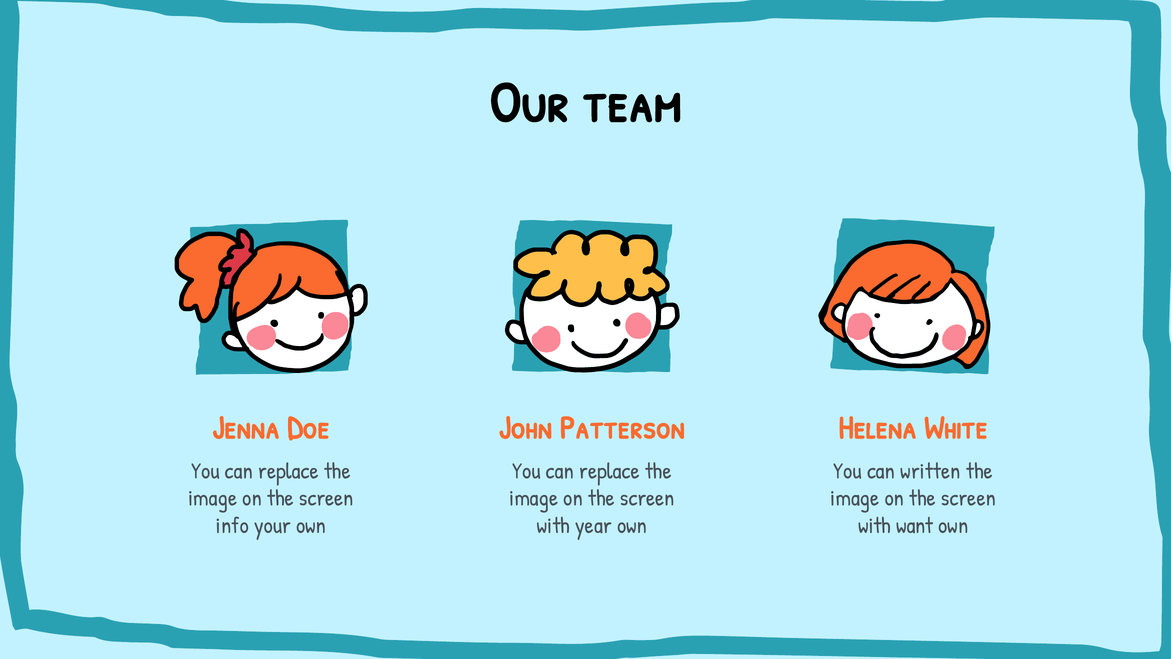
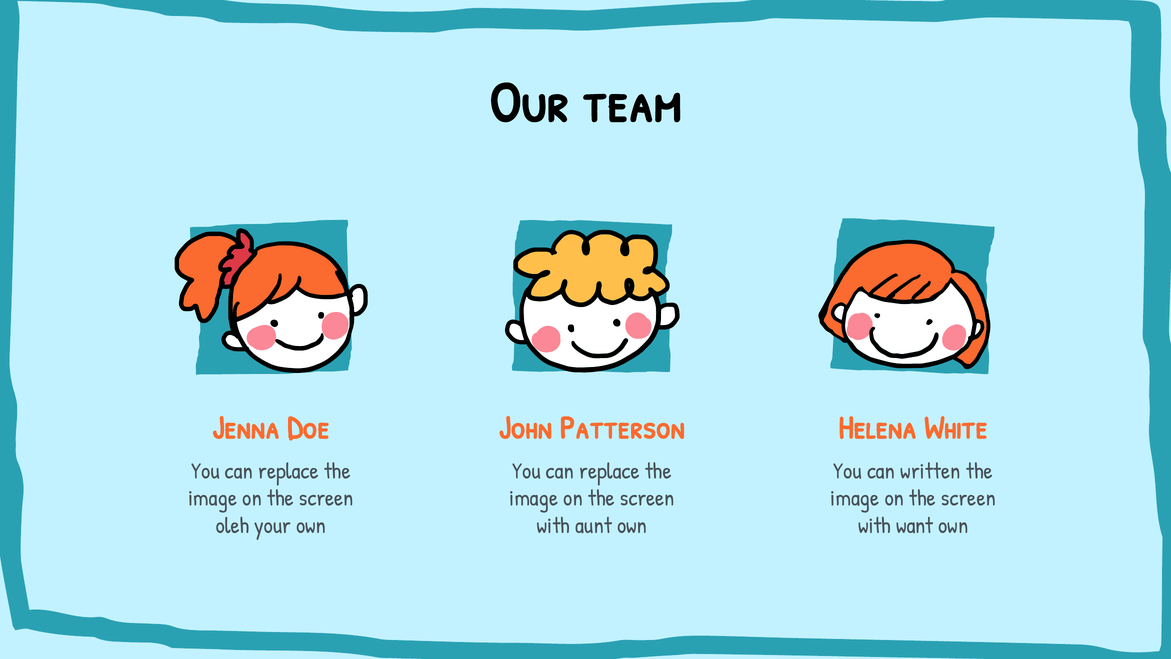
info: info -> oleh
year: year -> aunt
